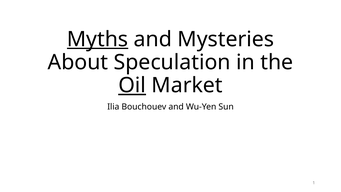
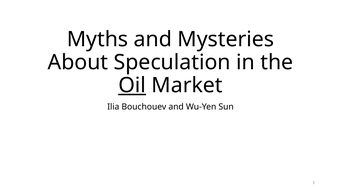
Myths underline: present -> none
